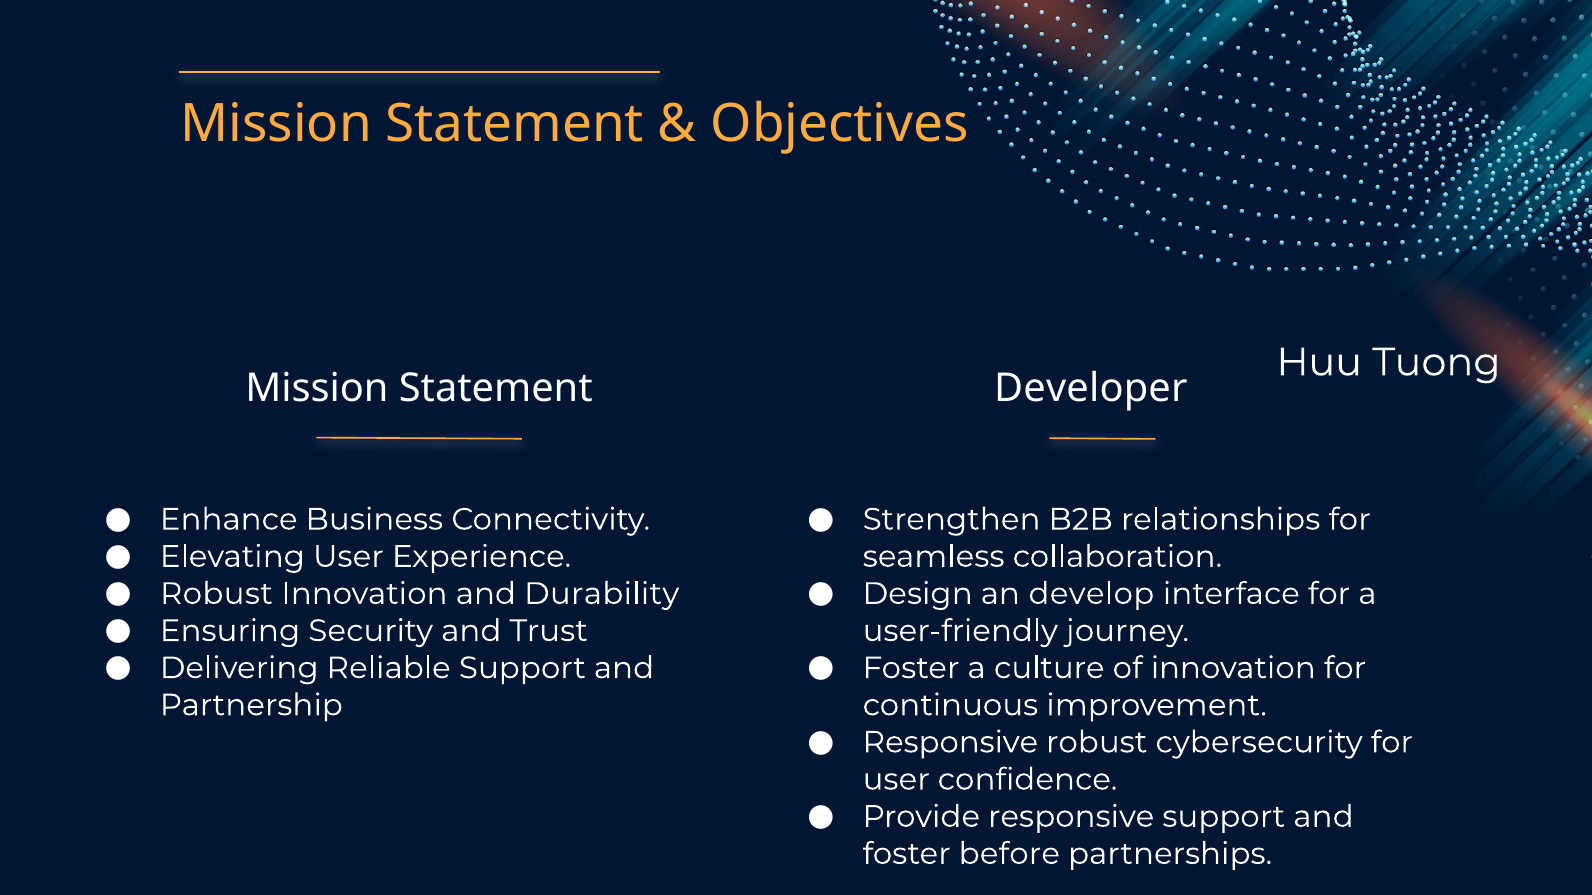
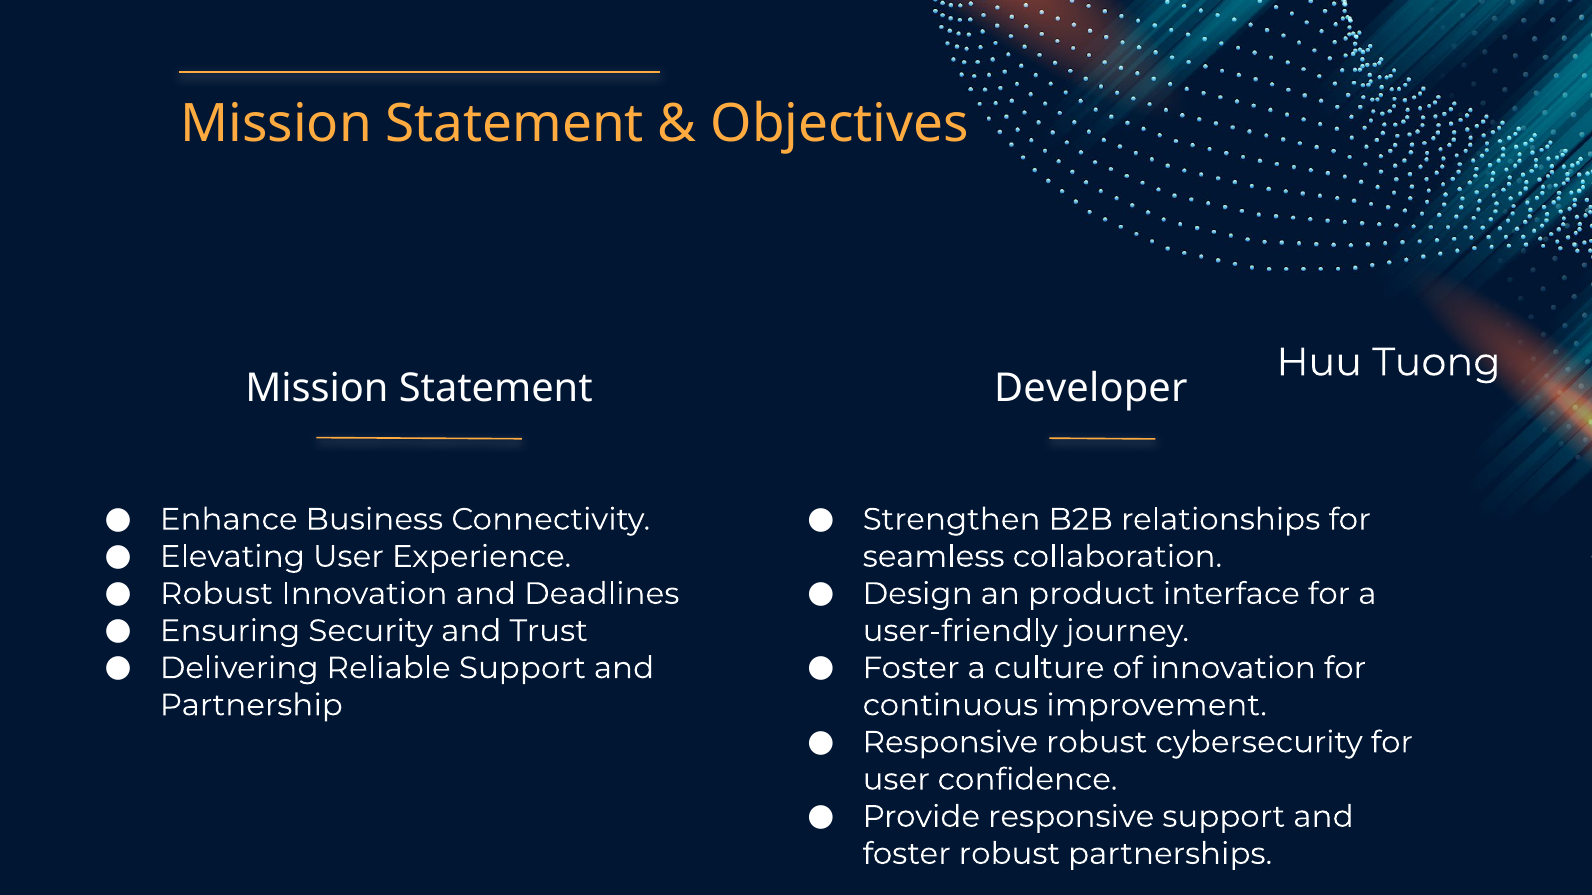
Durability: Durability -> Deadlines
develop: develop -> product
foster before: before -> robust
